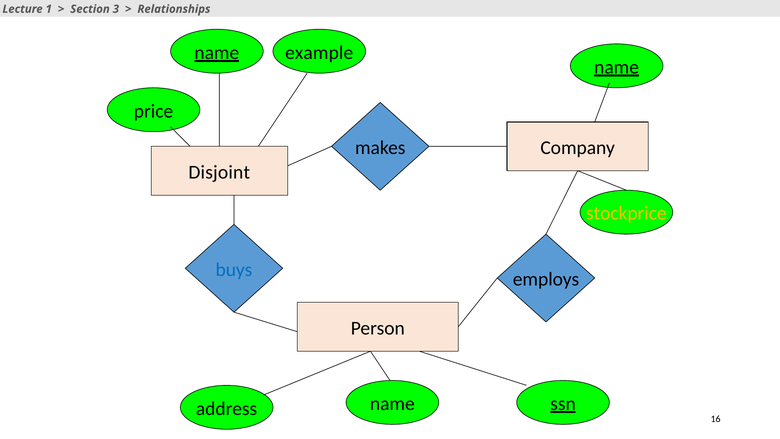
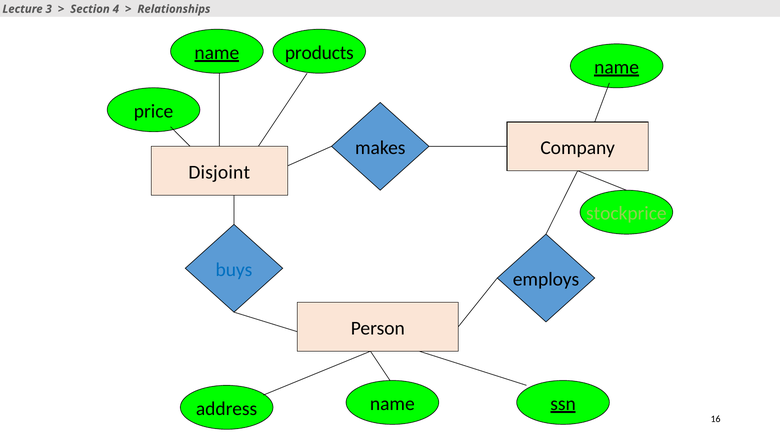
1: 1 -> 3
3: 3 -> 4
example: example -> products
stockprice colour: yellow -> light green
